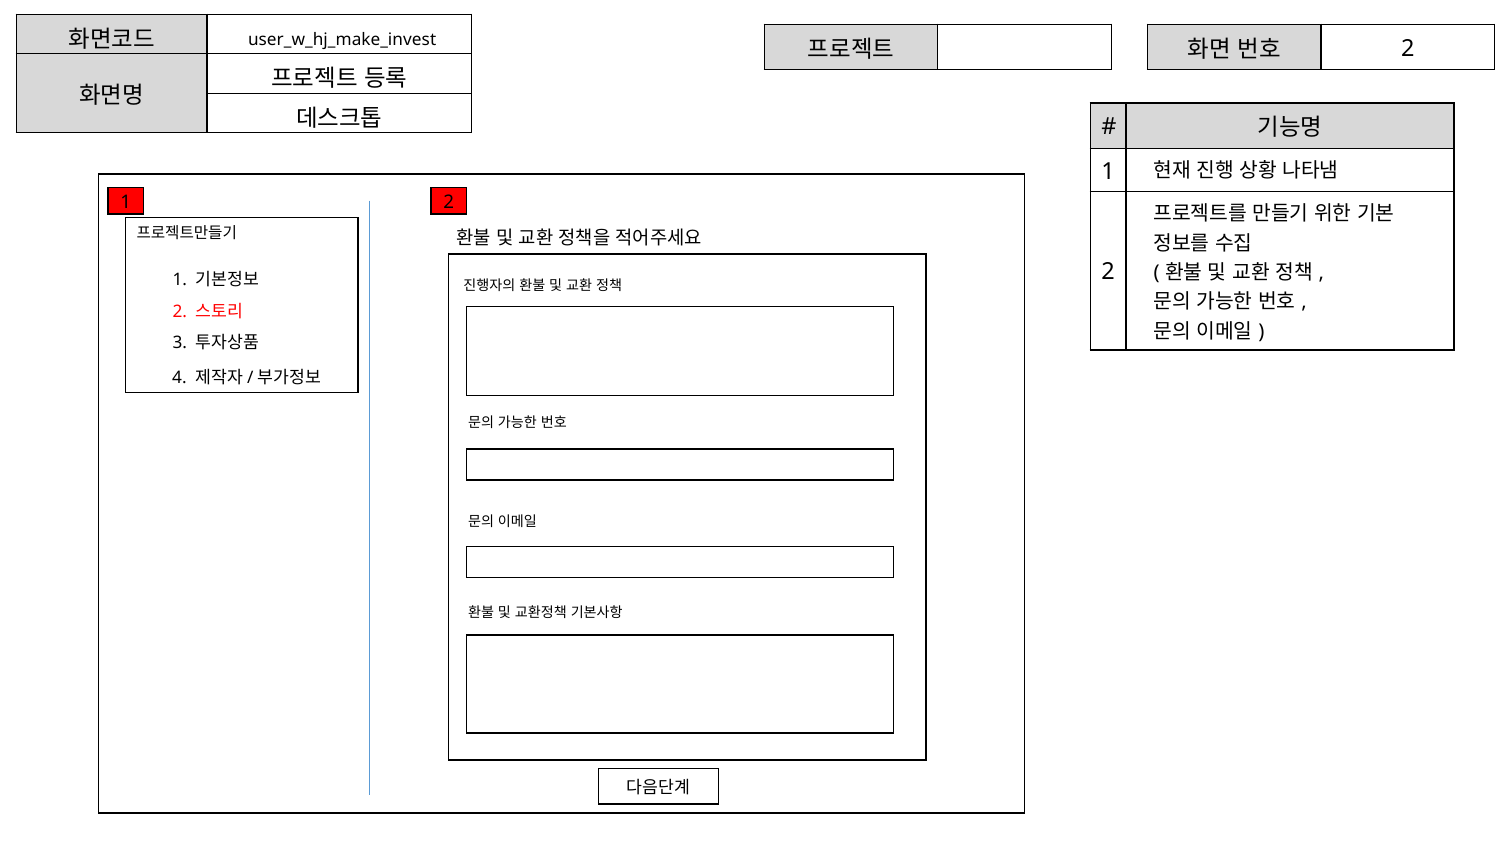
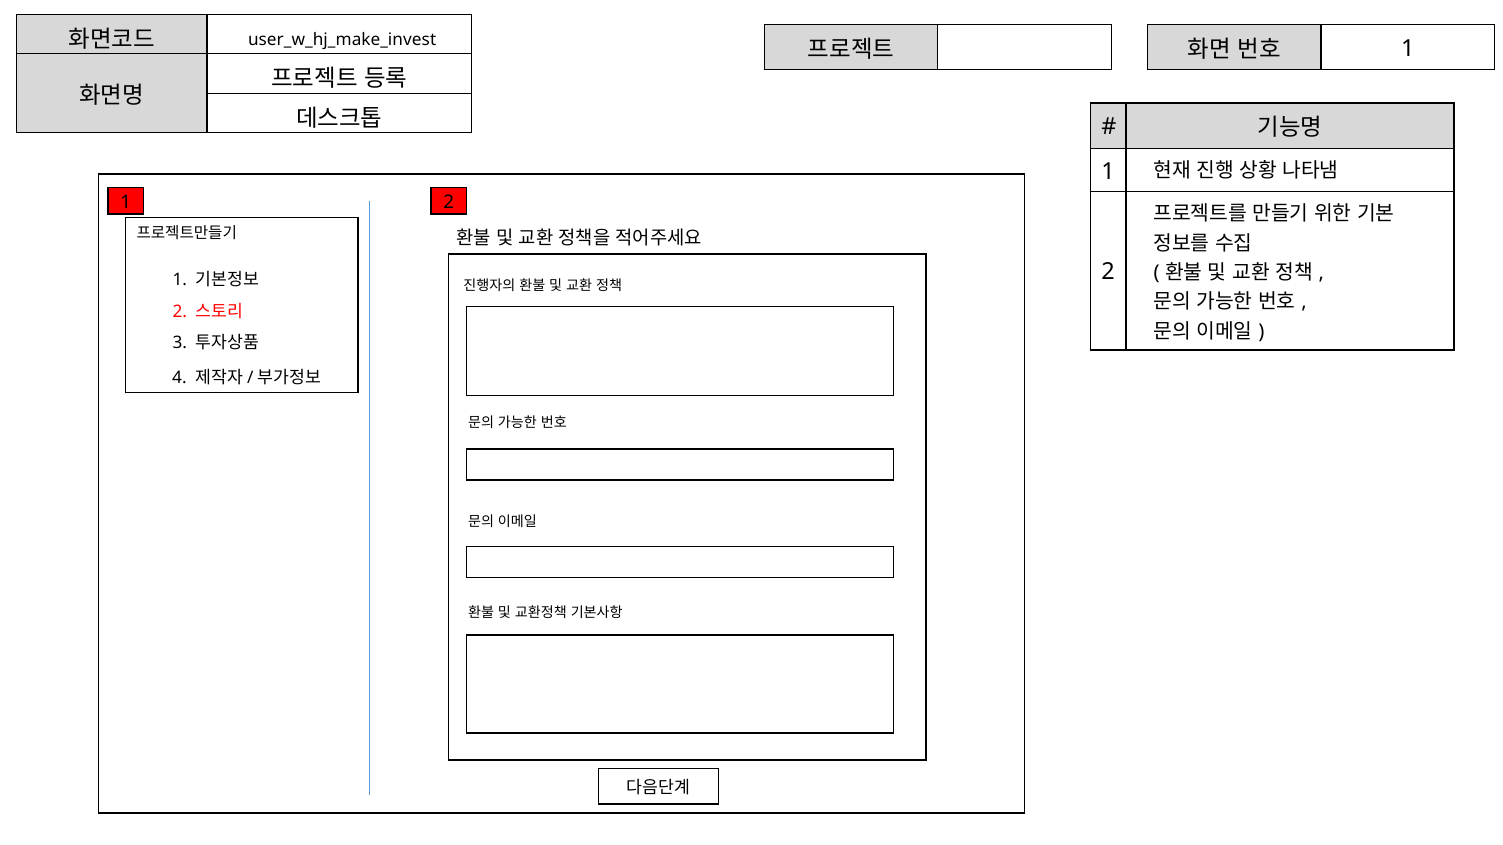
2 at (1408, 48): 2 -> 1
